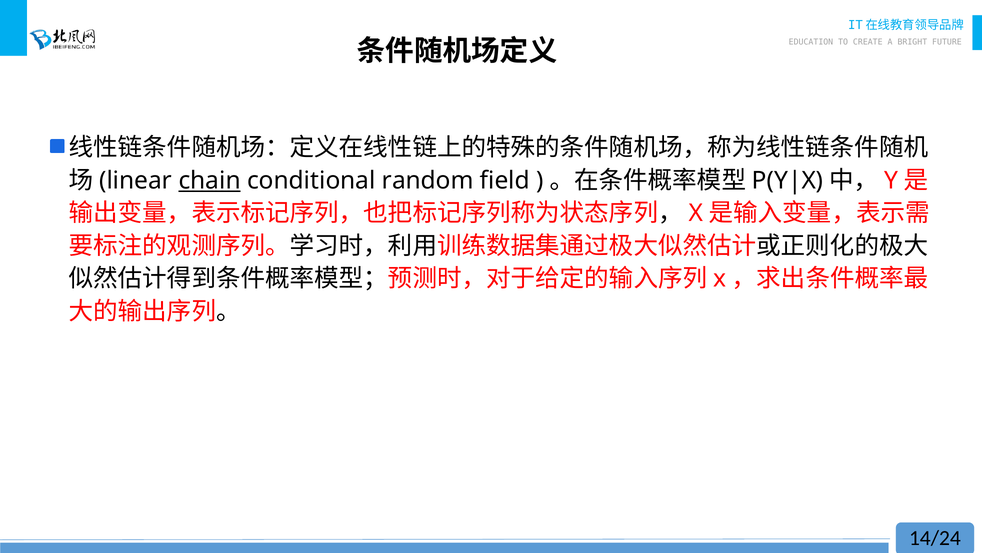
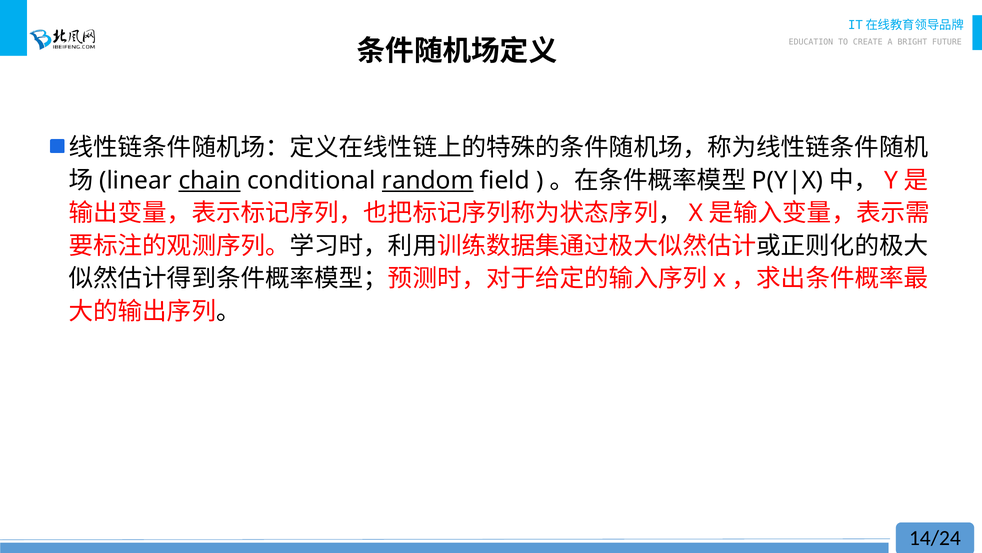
random underline: none -> present
